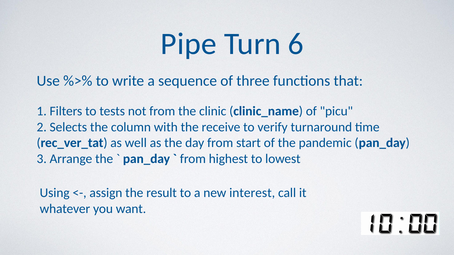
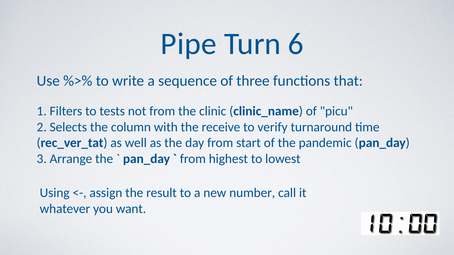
interest: interest -> number
